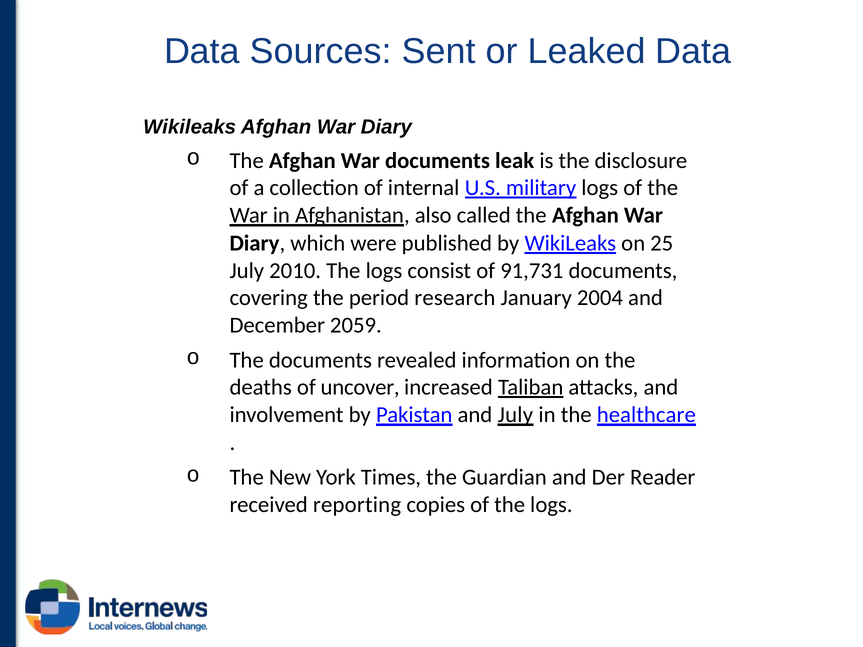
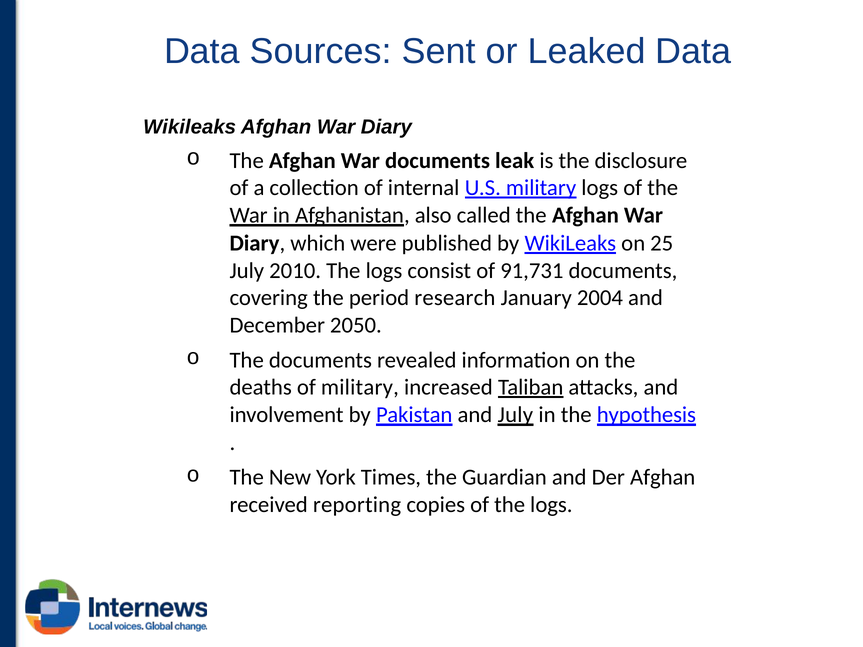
2059: 2059 -> 2050
of uncover: uncover -> military
healthcare: healthcare -> hypothesis
Der Reader: Reader -> Afghan
